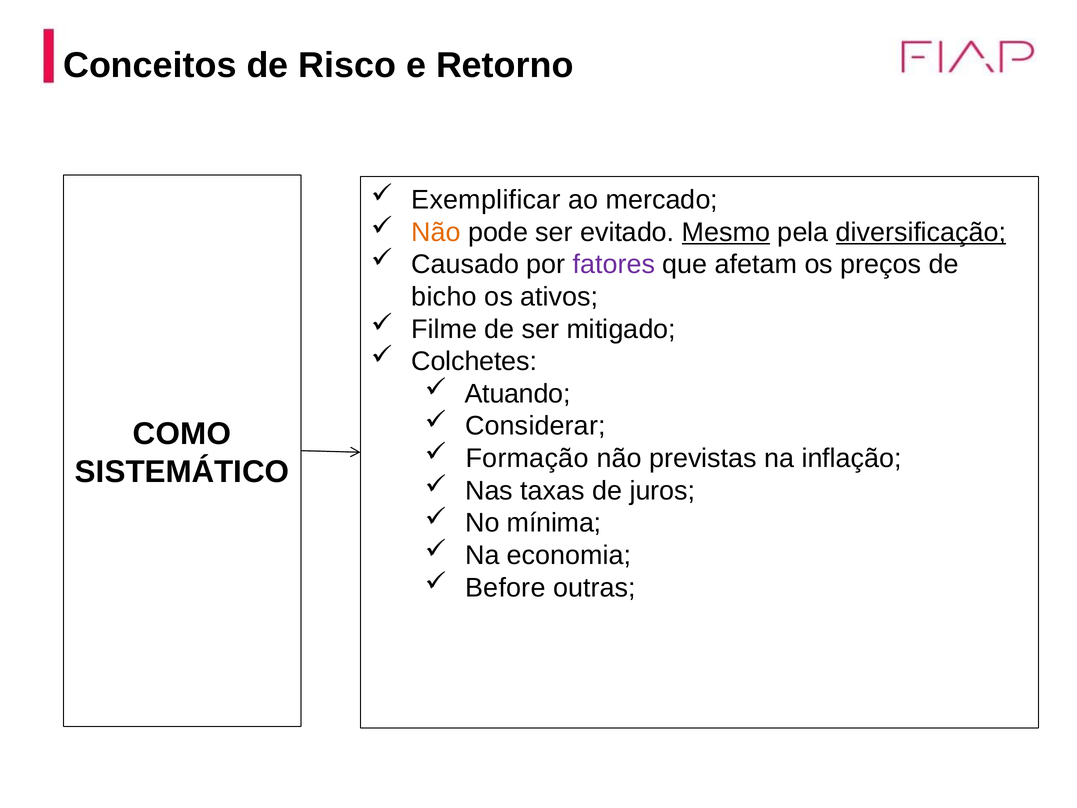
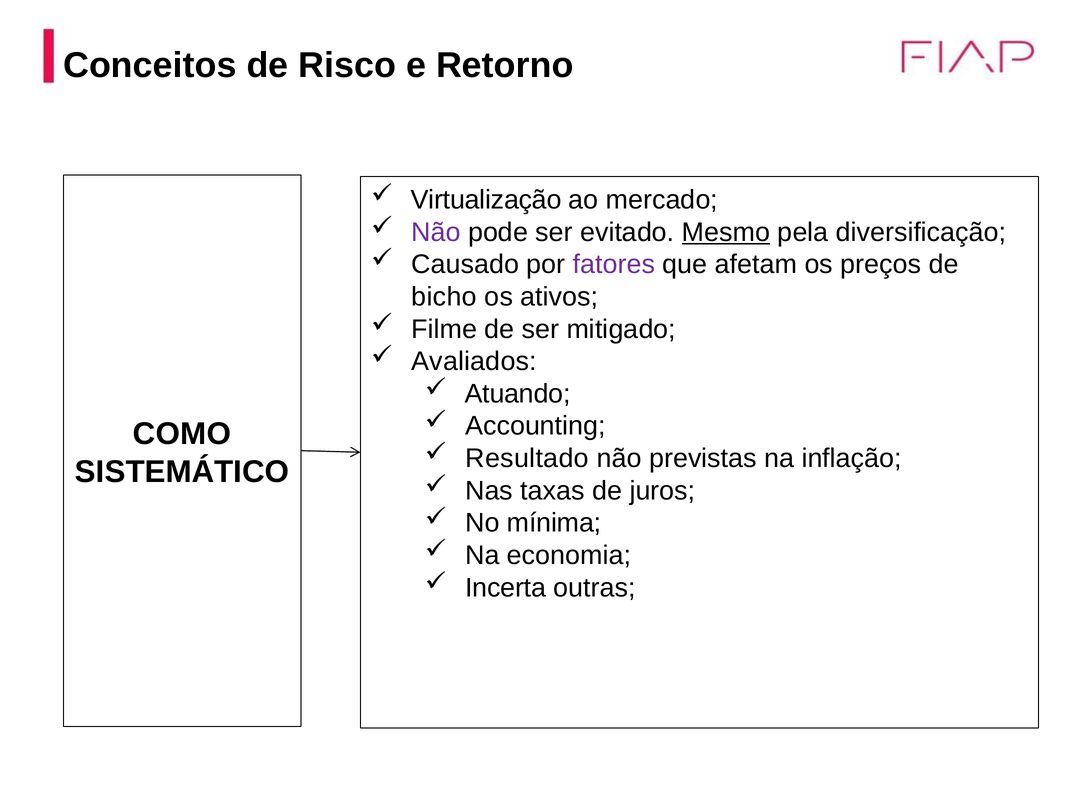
Exemplificar: Exemplificar -> Virtualização
Não at (436, 232) colour: orange -> purple
diversificação underline: present -> none
Colchetes: Colchetes -> Avaliados
Considerar: Considerar -> Accounting
Formação: Formação -> Resultado
Before: Before -> Incerta
